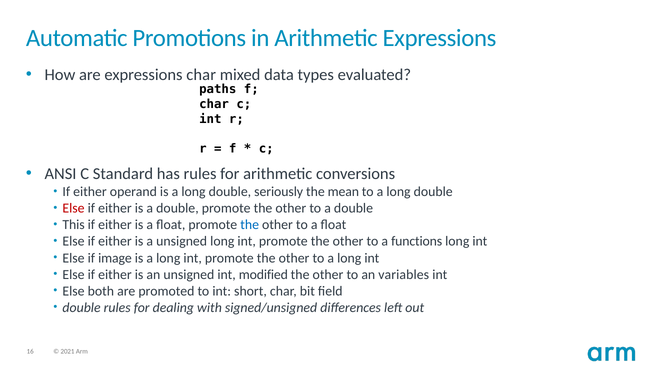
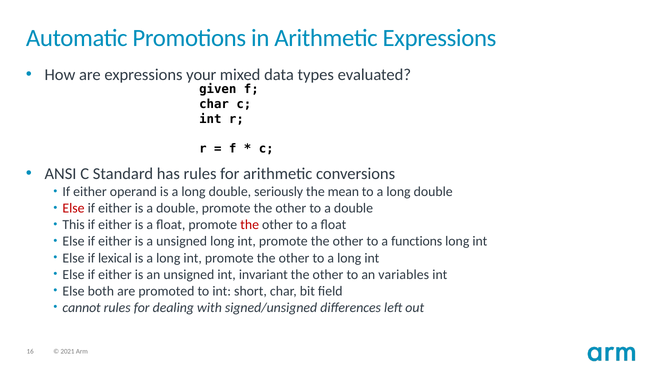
expressions char: char -> your
paths: paths -> given
the at (250, 225) colour: blue -> red
image: image -> lexical
modified: modified -> invariant
double at (82, 307): double -> cannot
